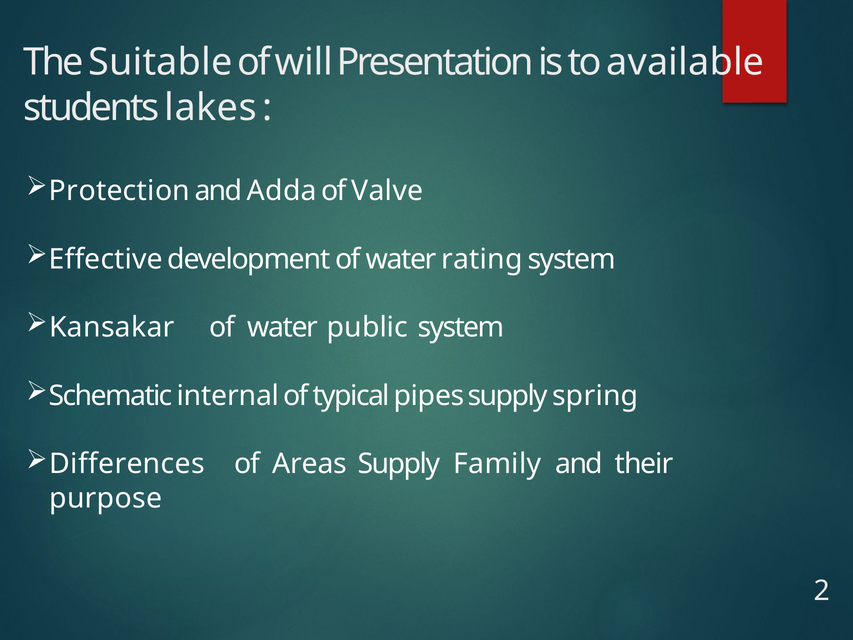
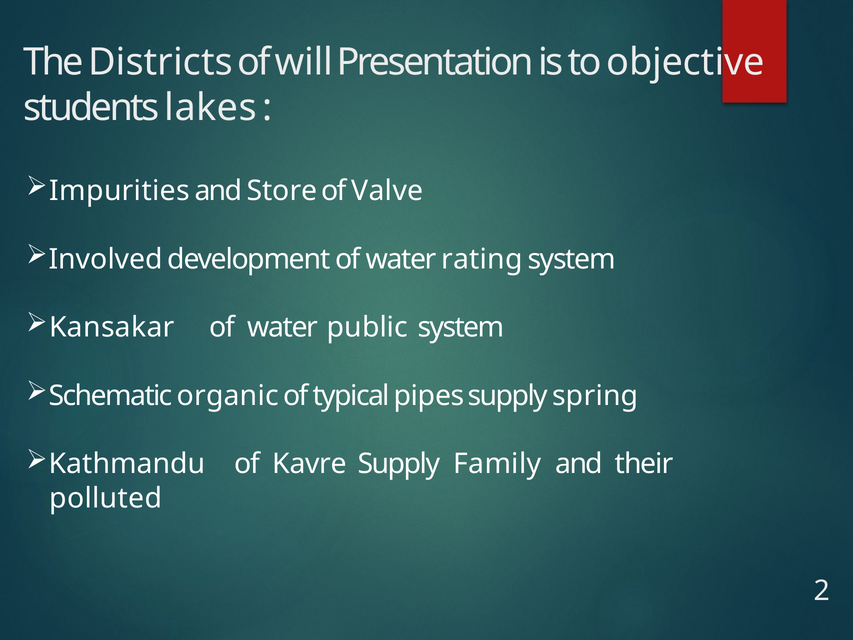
Suitable: Suitable -> Districts
available: available -> objective
Protection: Protection -> Impurities
Adda: Adda -> Store
Effective: Effective -> Involved
internal: internal -> organic
Differences: Differences -> Kathmandu
Areas: Areas -> Kavre
purpose: purpose -> polluted
